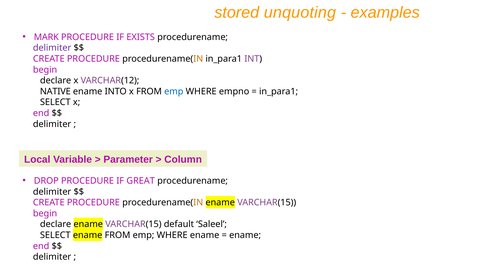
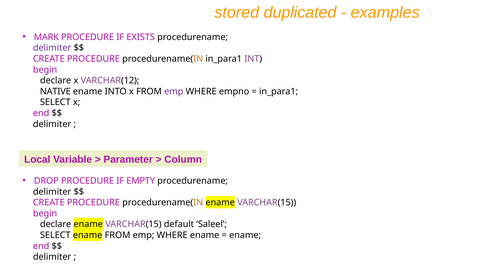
unquoting: unquoting -> duplicated
emp at (174, 92) colour: blue -> purple
GREAT: GREAT -> EMPTY
